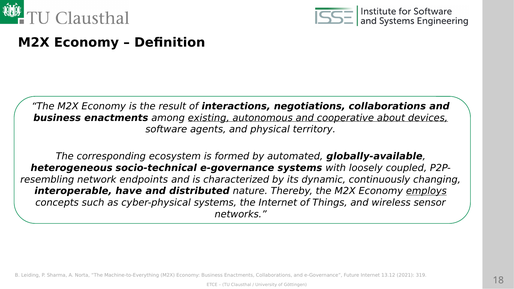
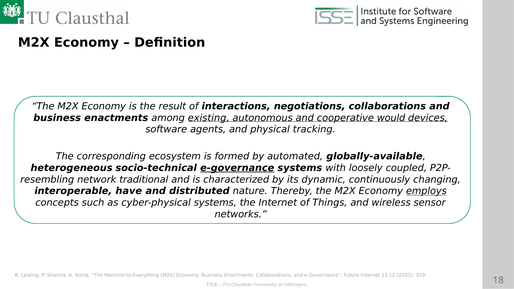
about: about -> would
territory: territory -> tracking
e-governance at (237, 168) underline: none -> present
endpoints: endpoints -> traditional
